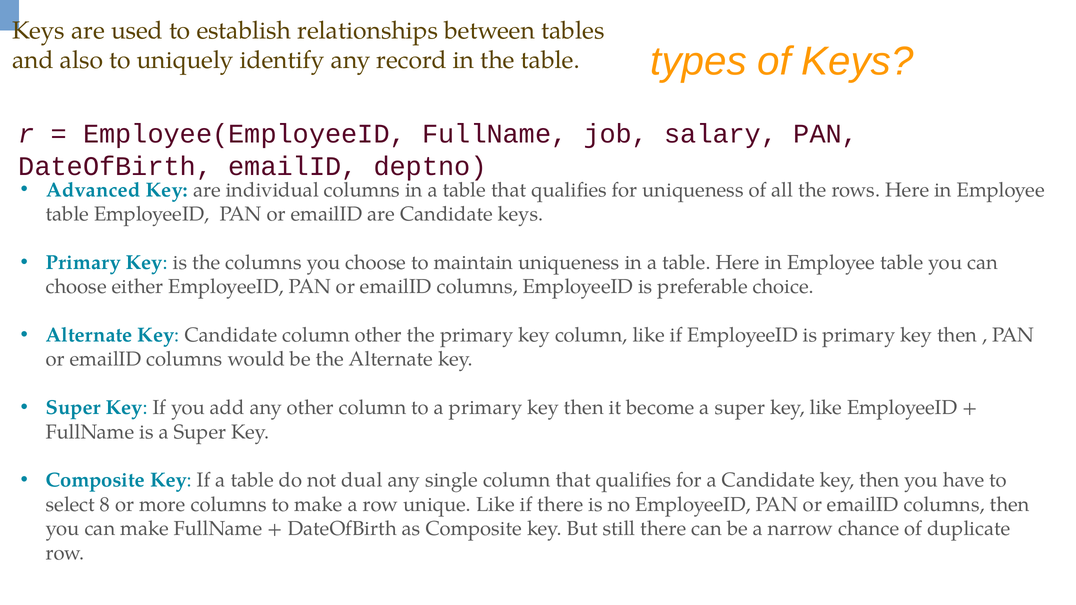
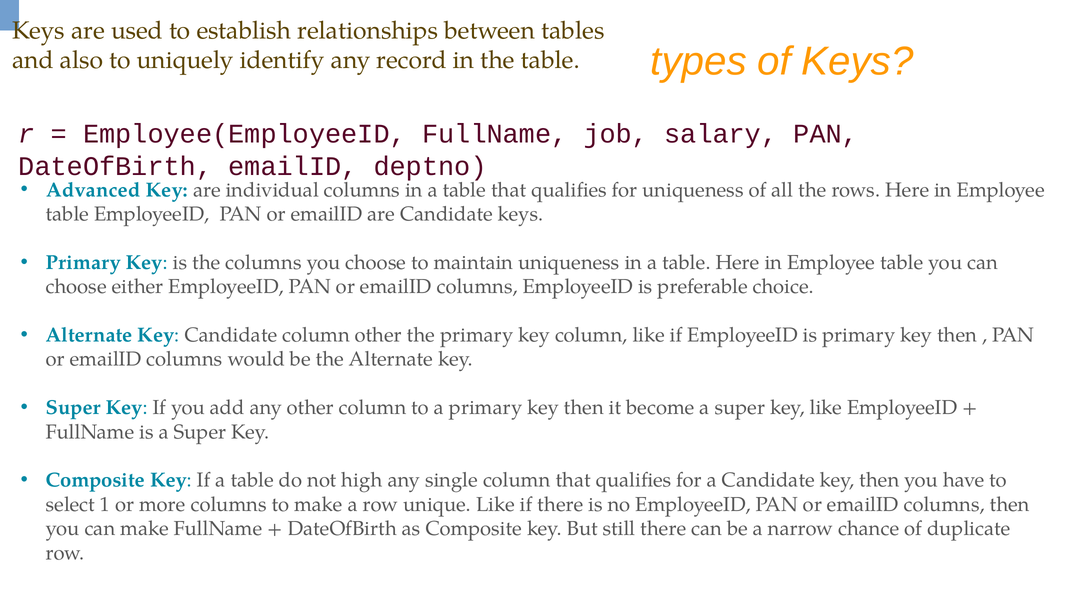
dual: dual -> high
8: 8 -> 1
